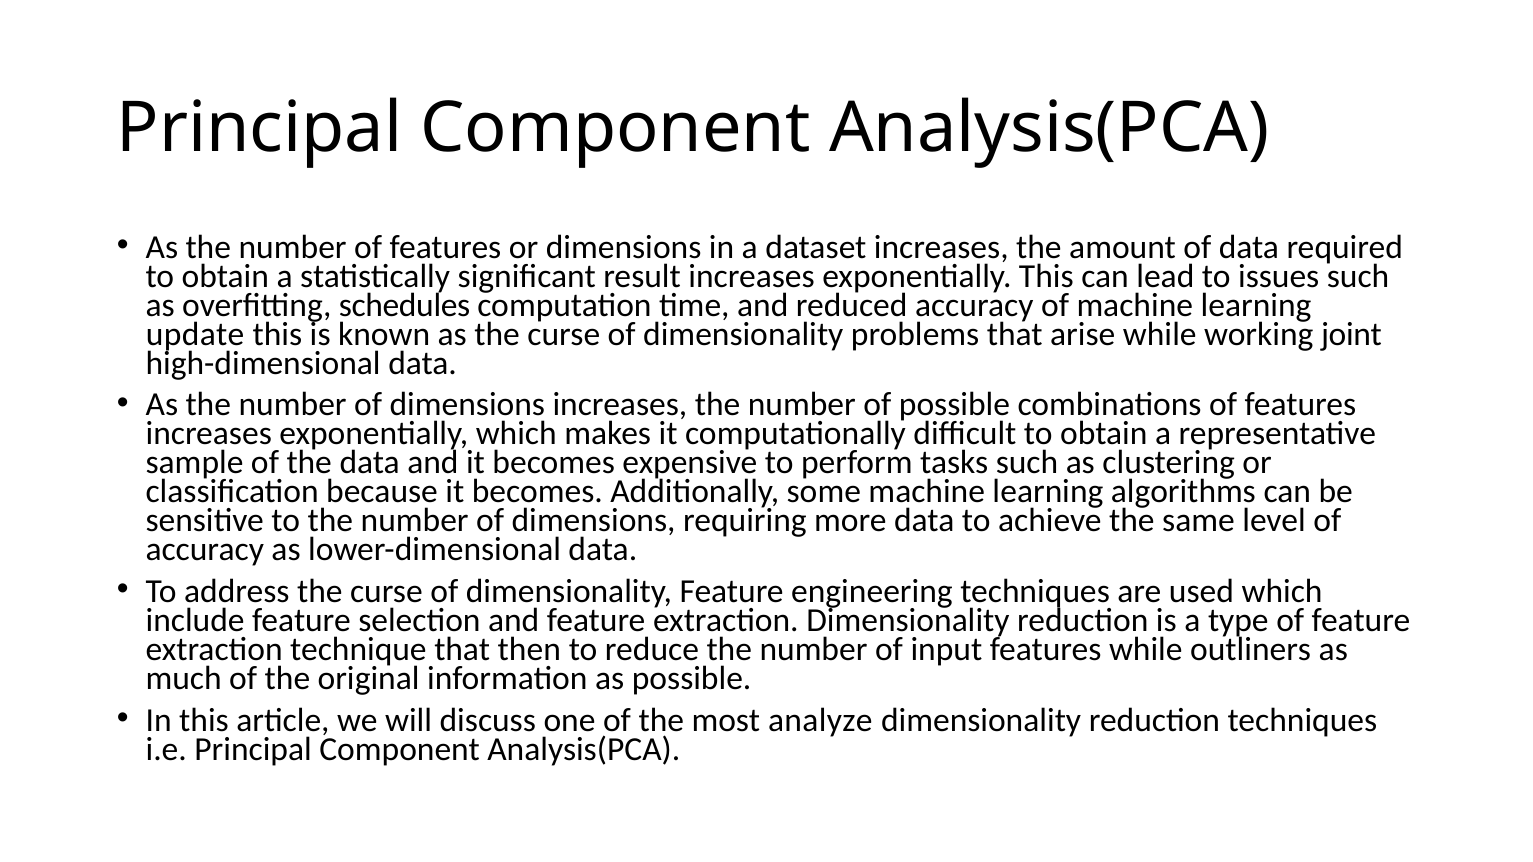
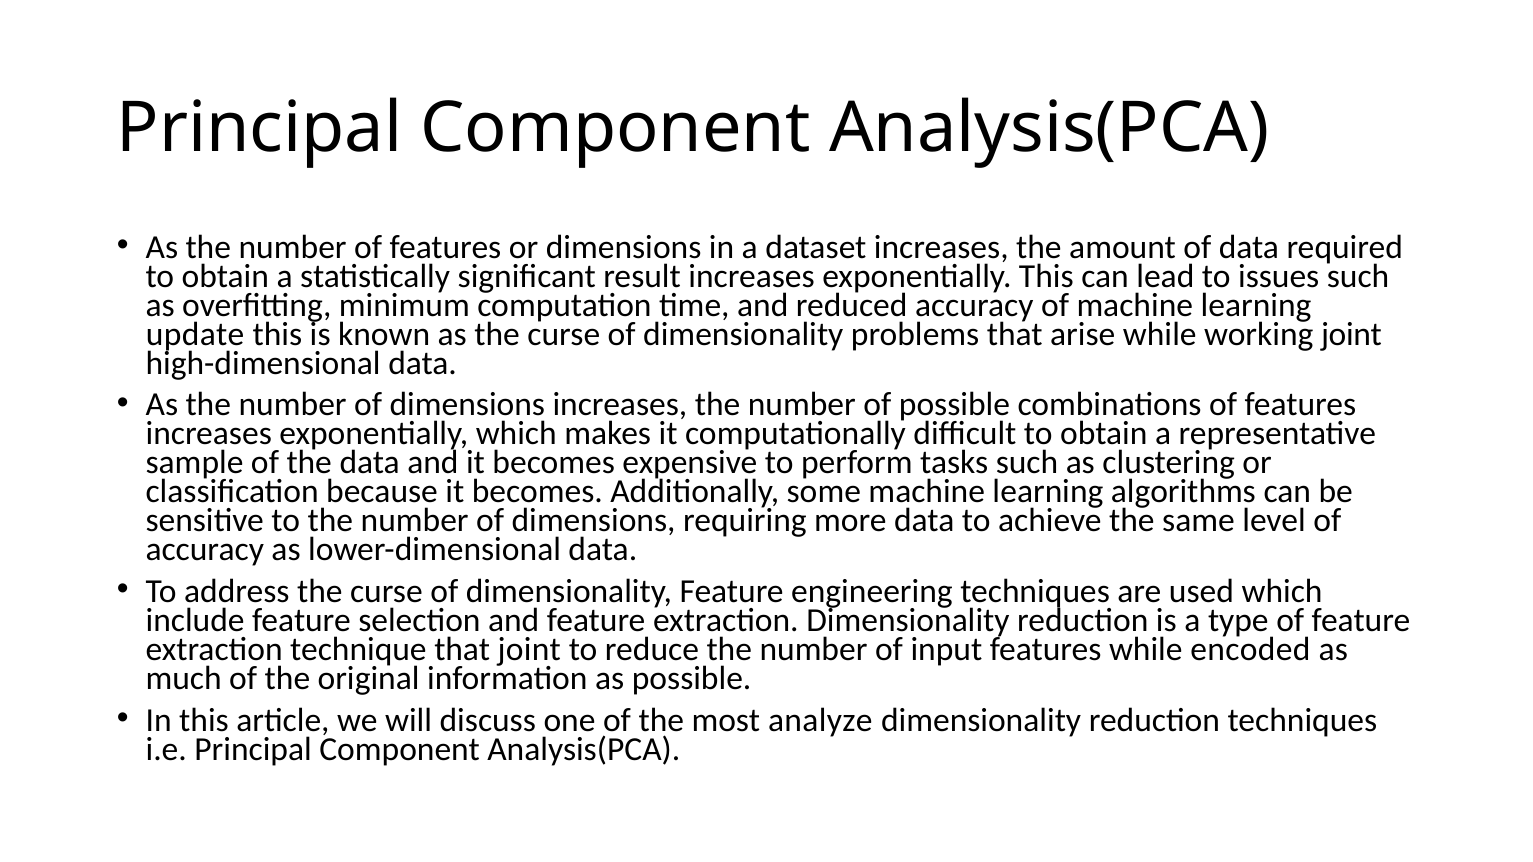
schedules: schedules -> minimum
that then: then -> joint
outliners: outliners -> encoded
